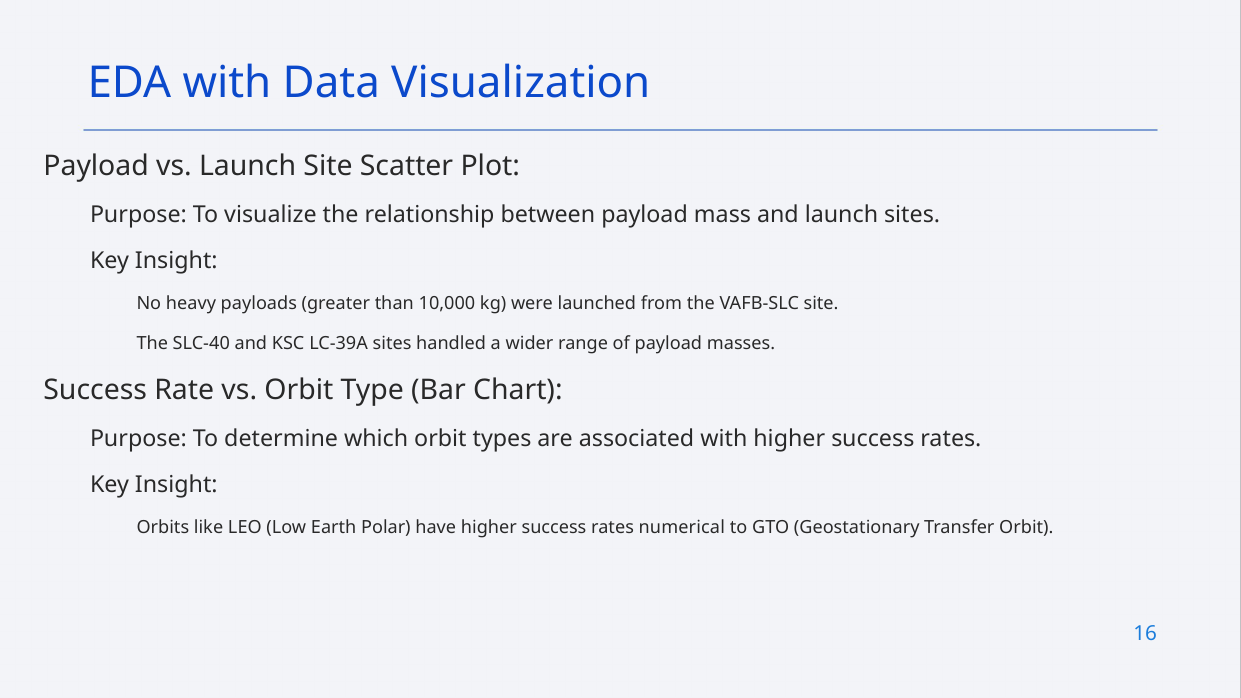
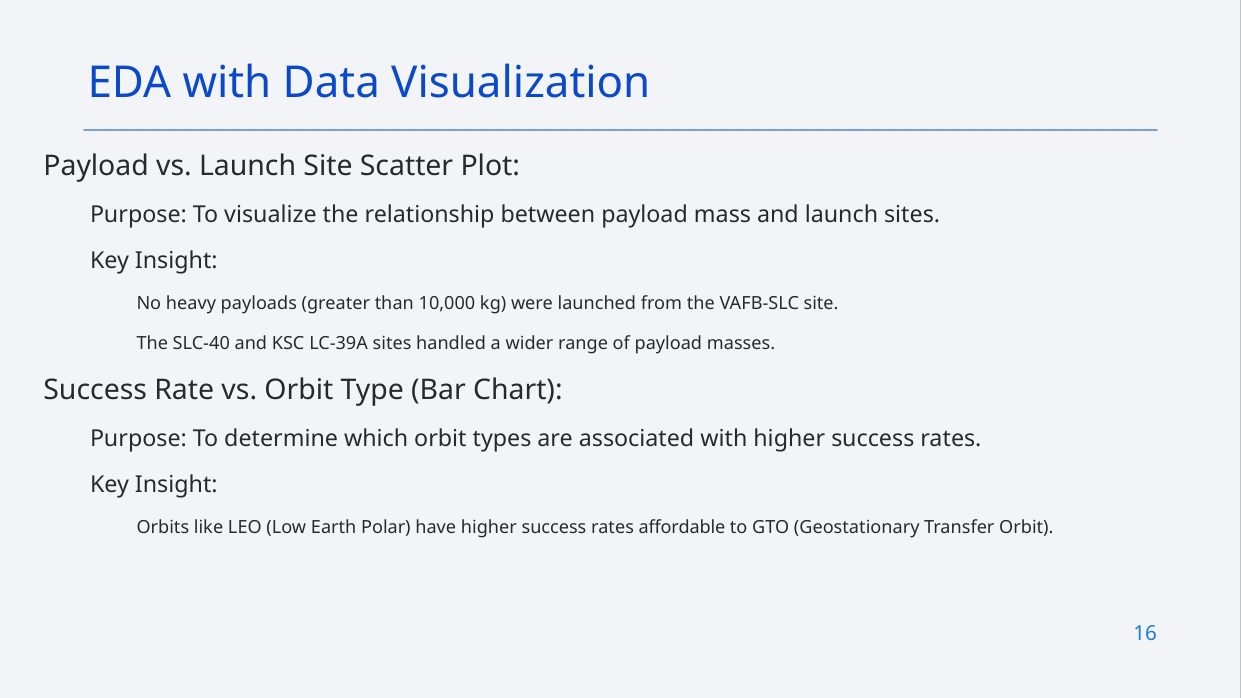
numerical: numerical -> affordable
